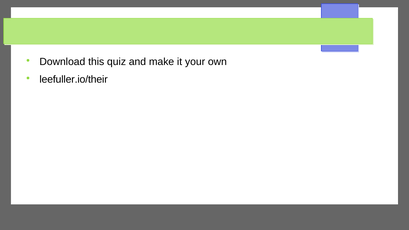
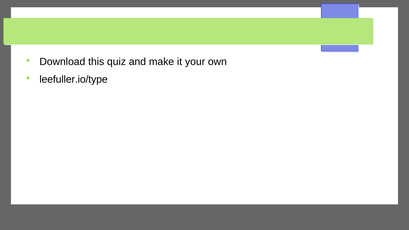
leefuller.io/their: leefuller.io/their -> leefuller.io/type
